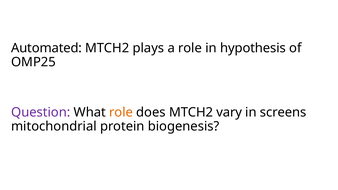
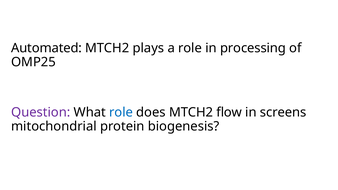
hypothesis: hypothesis -> processing
role at (121, 112) colour: orange -> blue
vary: vary -> flow
